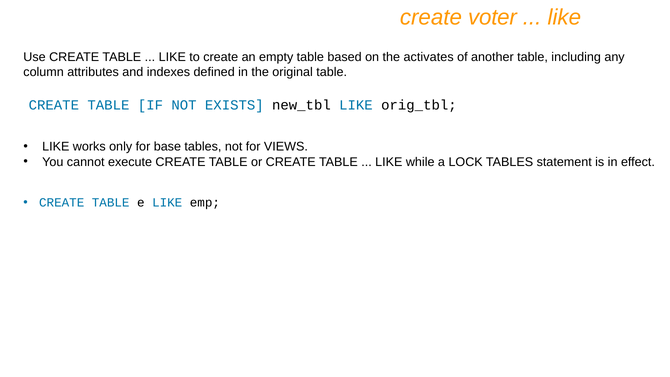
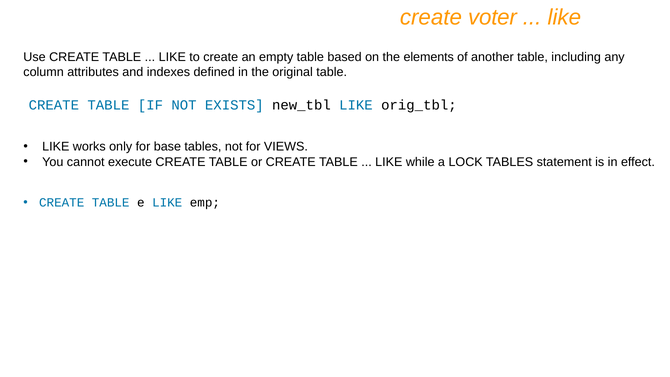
activates: activates -> elements
